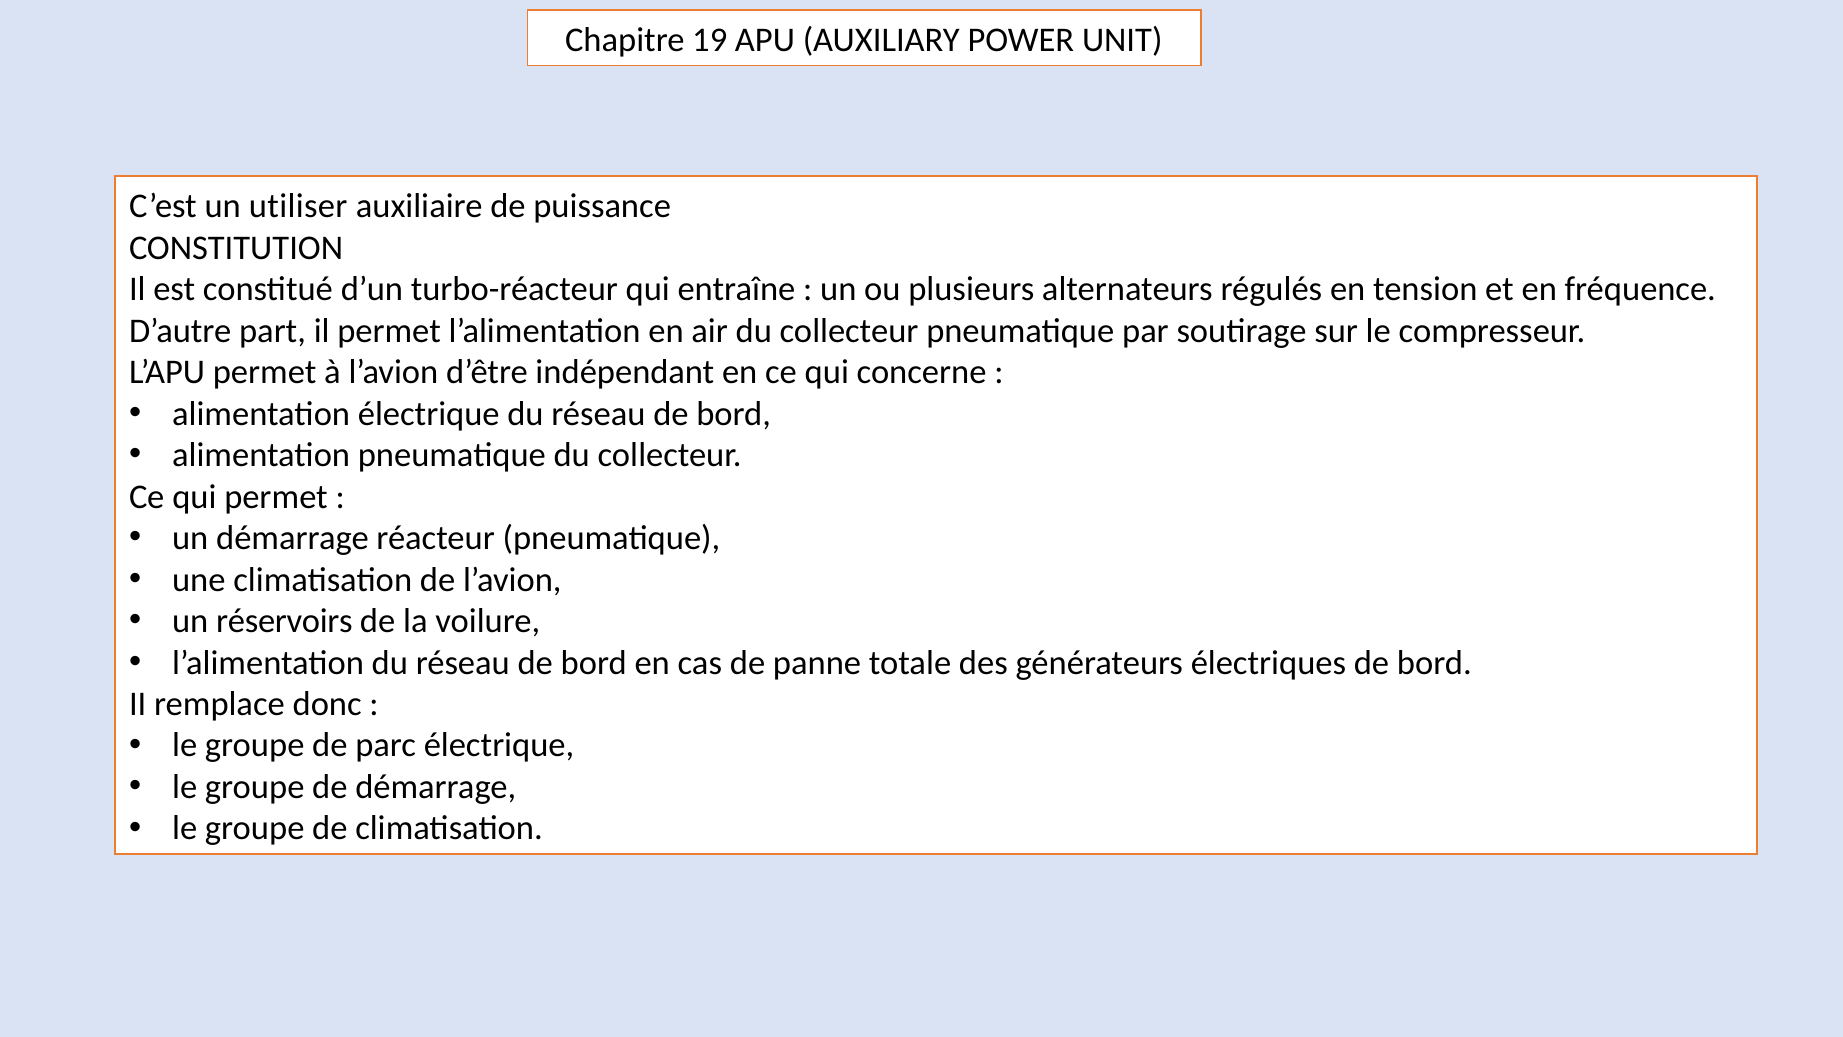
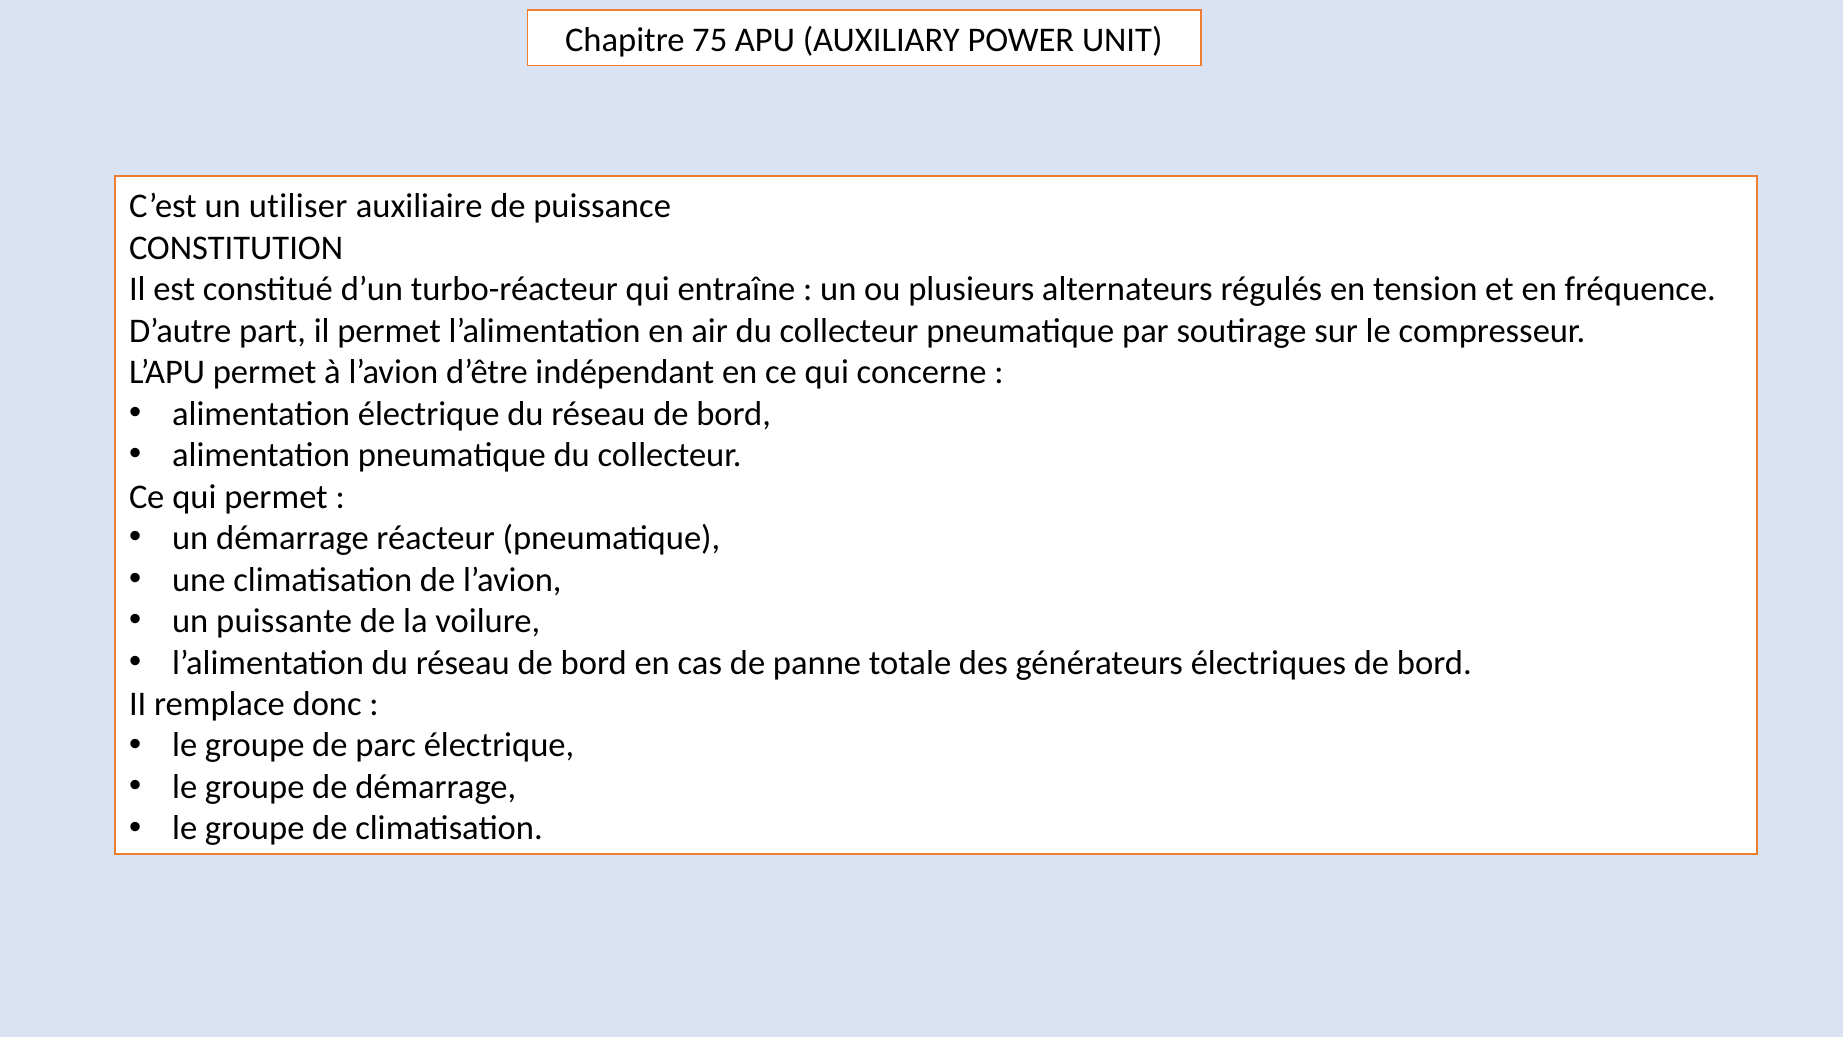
19: 19 -> 75
réservoirs: réservoirs -> puissante
